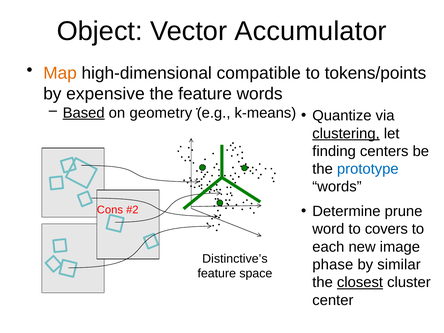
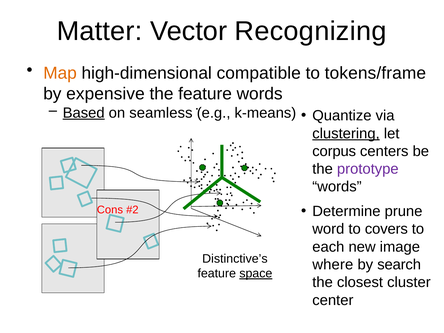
Object: Object -> Matter
Accumulator: Accumulator -> Recognizing
tokens/points: tokens/points -> tokens/frame
geometry: geometry -> seamless
finding: finding -> corpus
prototype colour: blue -> purple
phase: phase -> where
similar: similar -> search
space underline: none -> present
closest underline: present -> none
